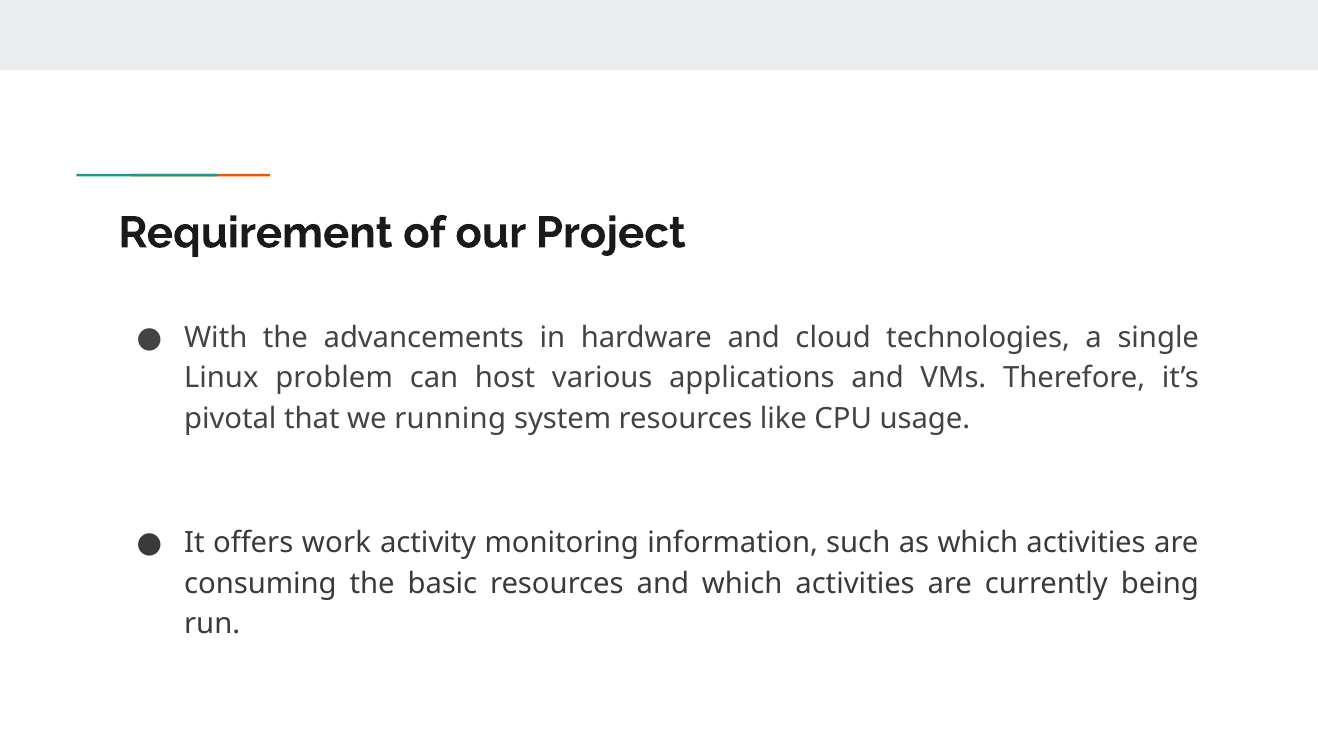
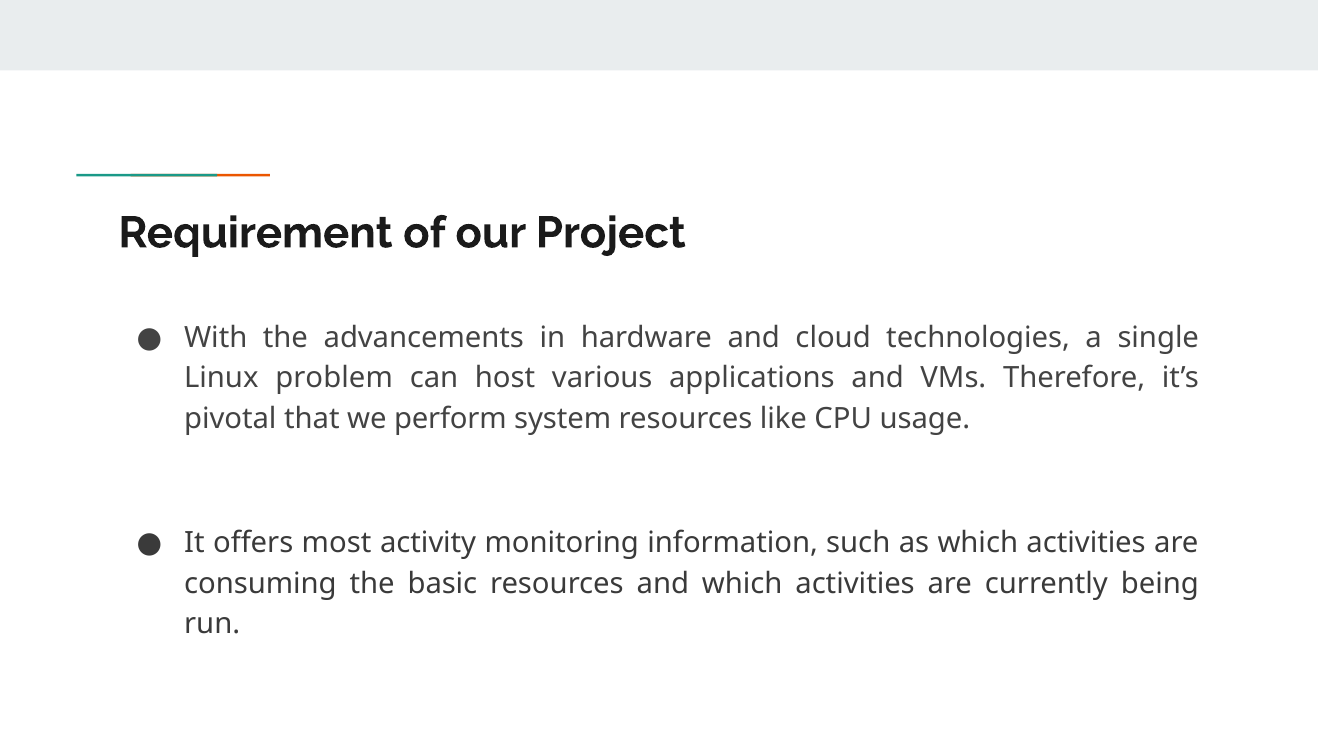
running: running -> perform
work: work -> most
